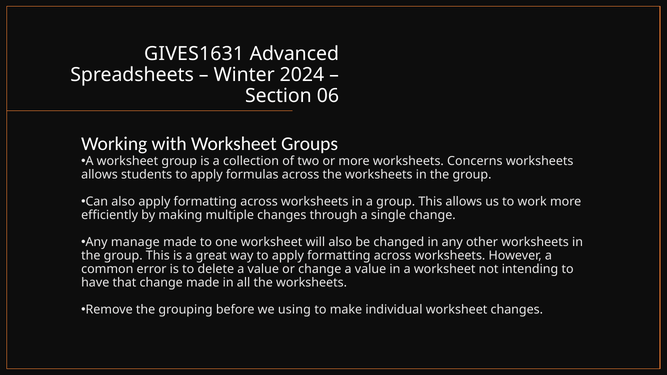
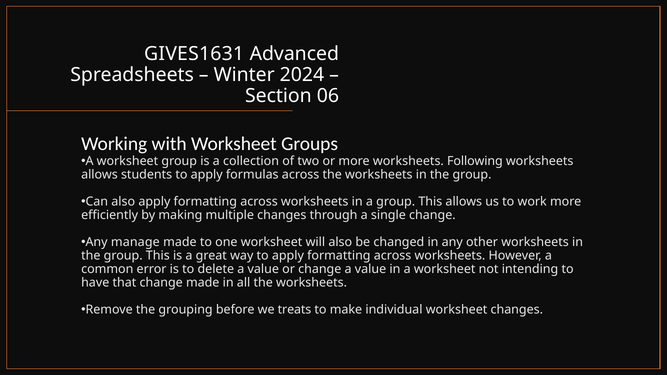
Concerns: Concerns -> Following
using: using -> treats
